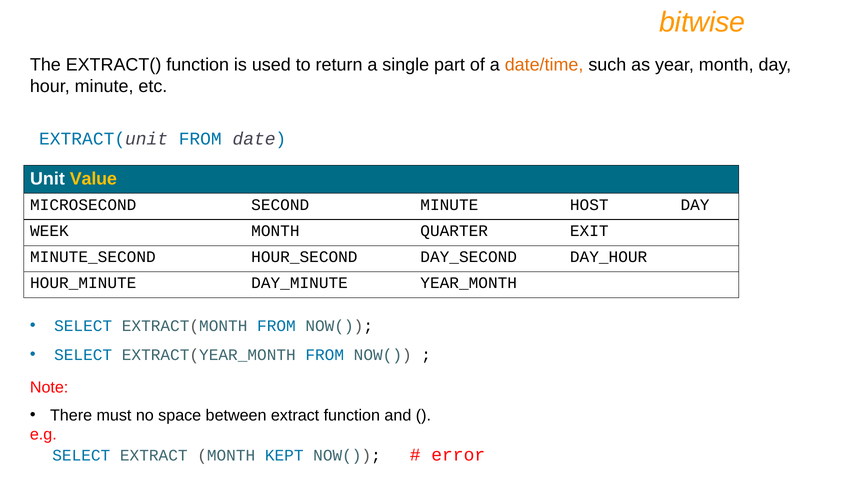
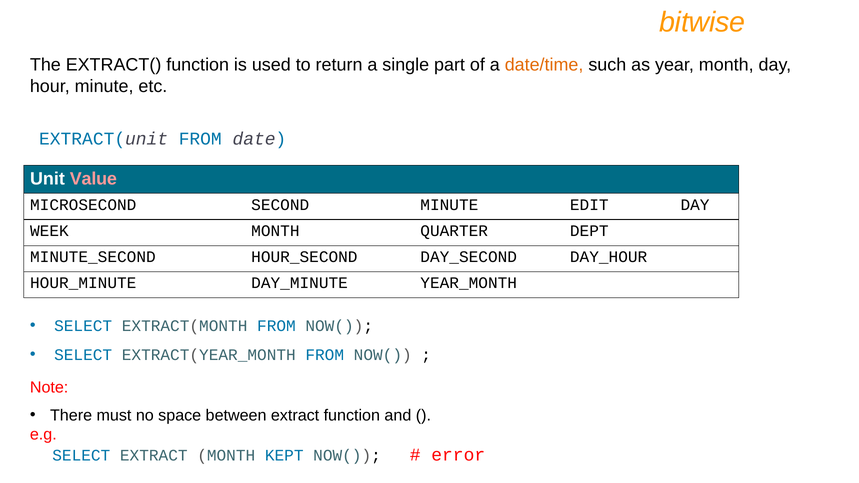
Value colour: yellow -> pink
HOST: HOST -> EDIT
EXIT: EXIT -> DEPT
